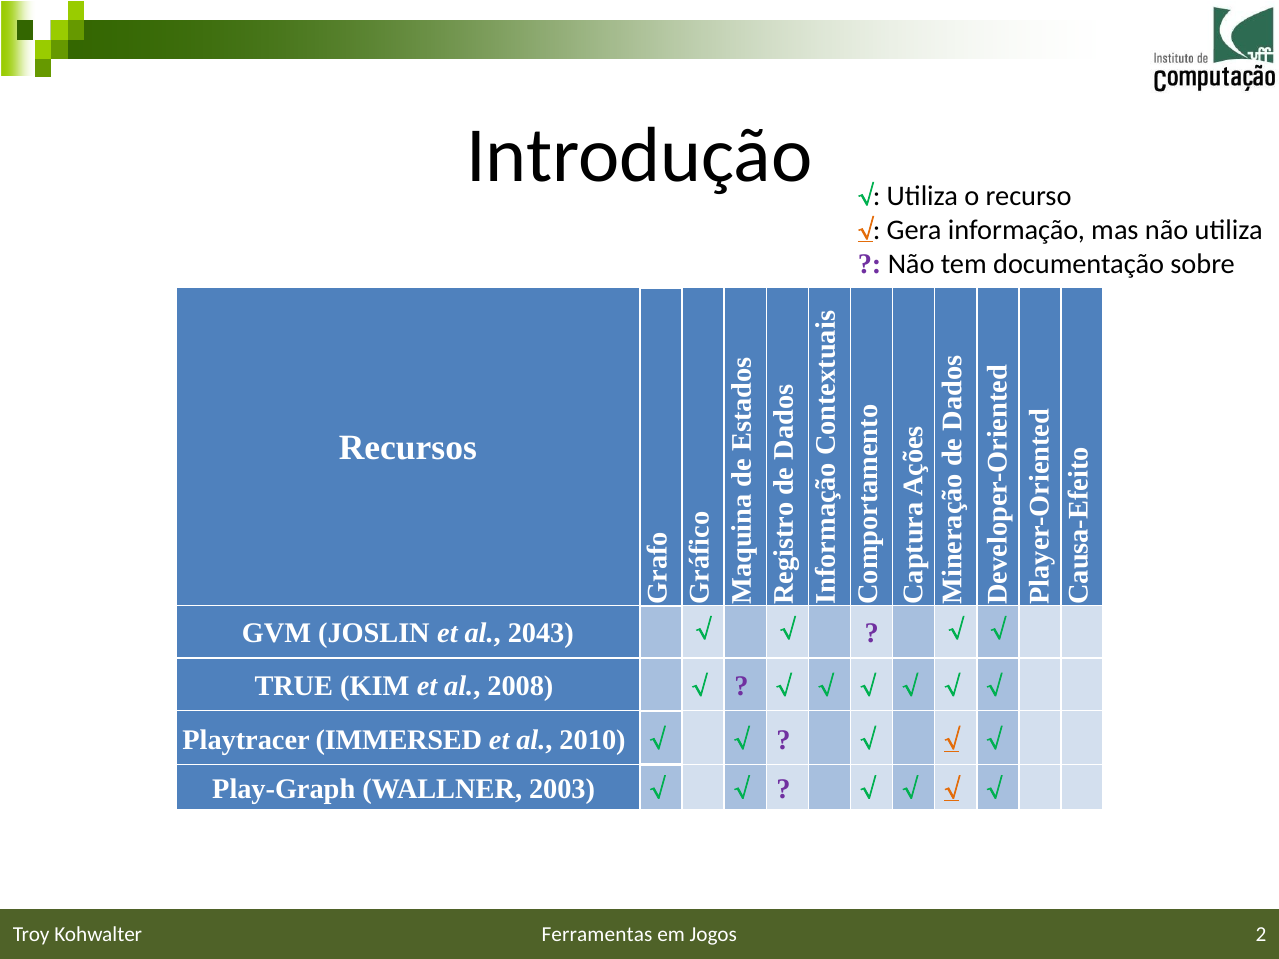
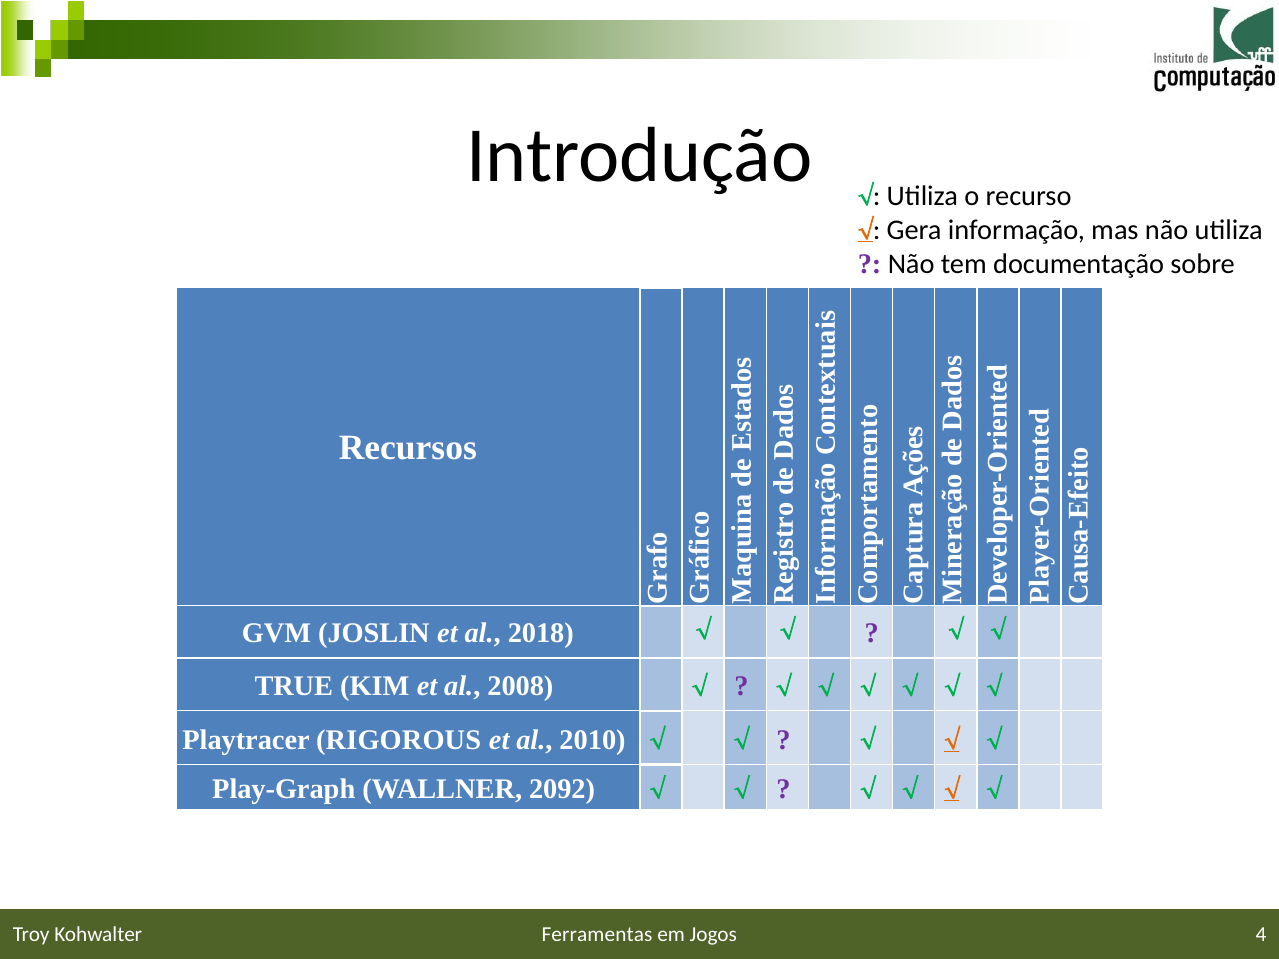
2043: 2043 -> 2018
IMMERSED: IMMERSED -> RIGOROUS
2003: 2003 -> 2092
2: 2 -> 4
